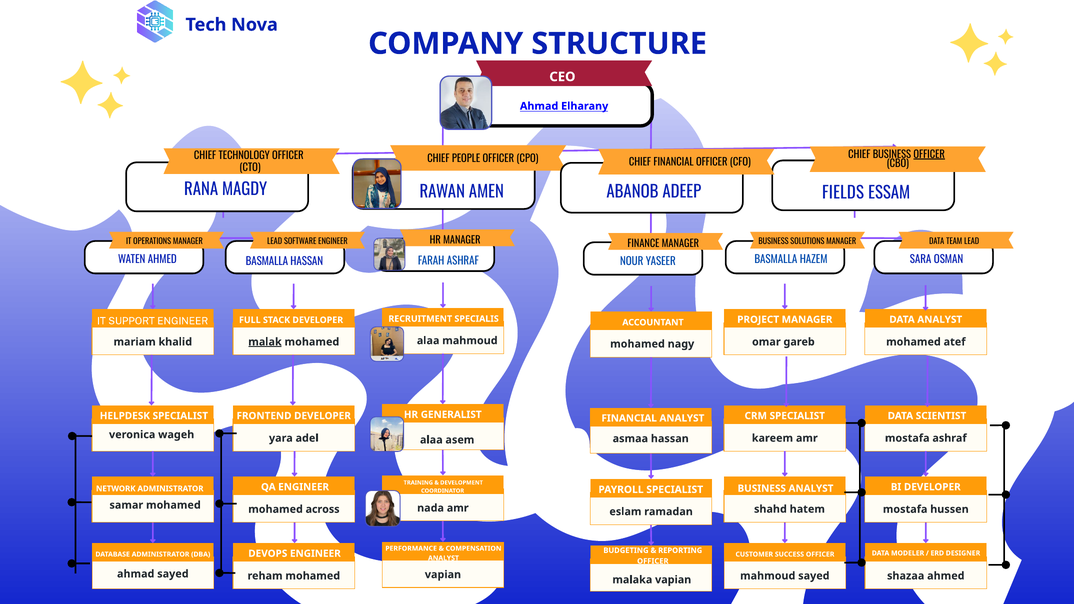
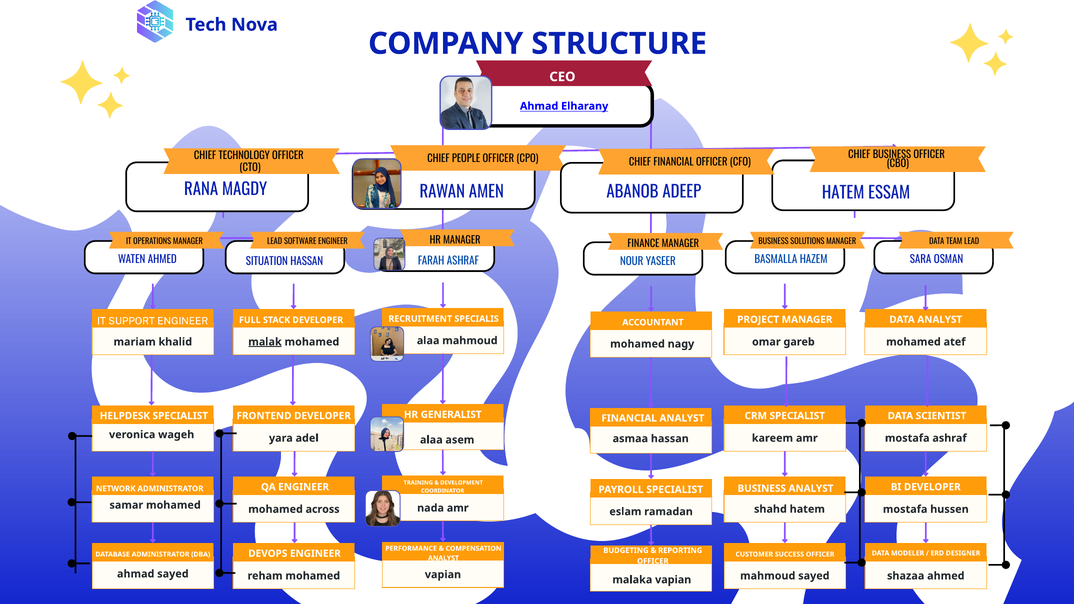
OFFICER at (929, 155) underline: present -> none
FIELDS at (843, 193): FIELDS -> HATEM
BASMALLA at (267, 262): BASMALLA -> SITUATION
